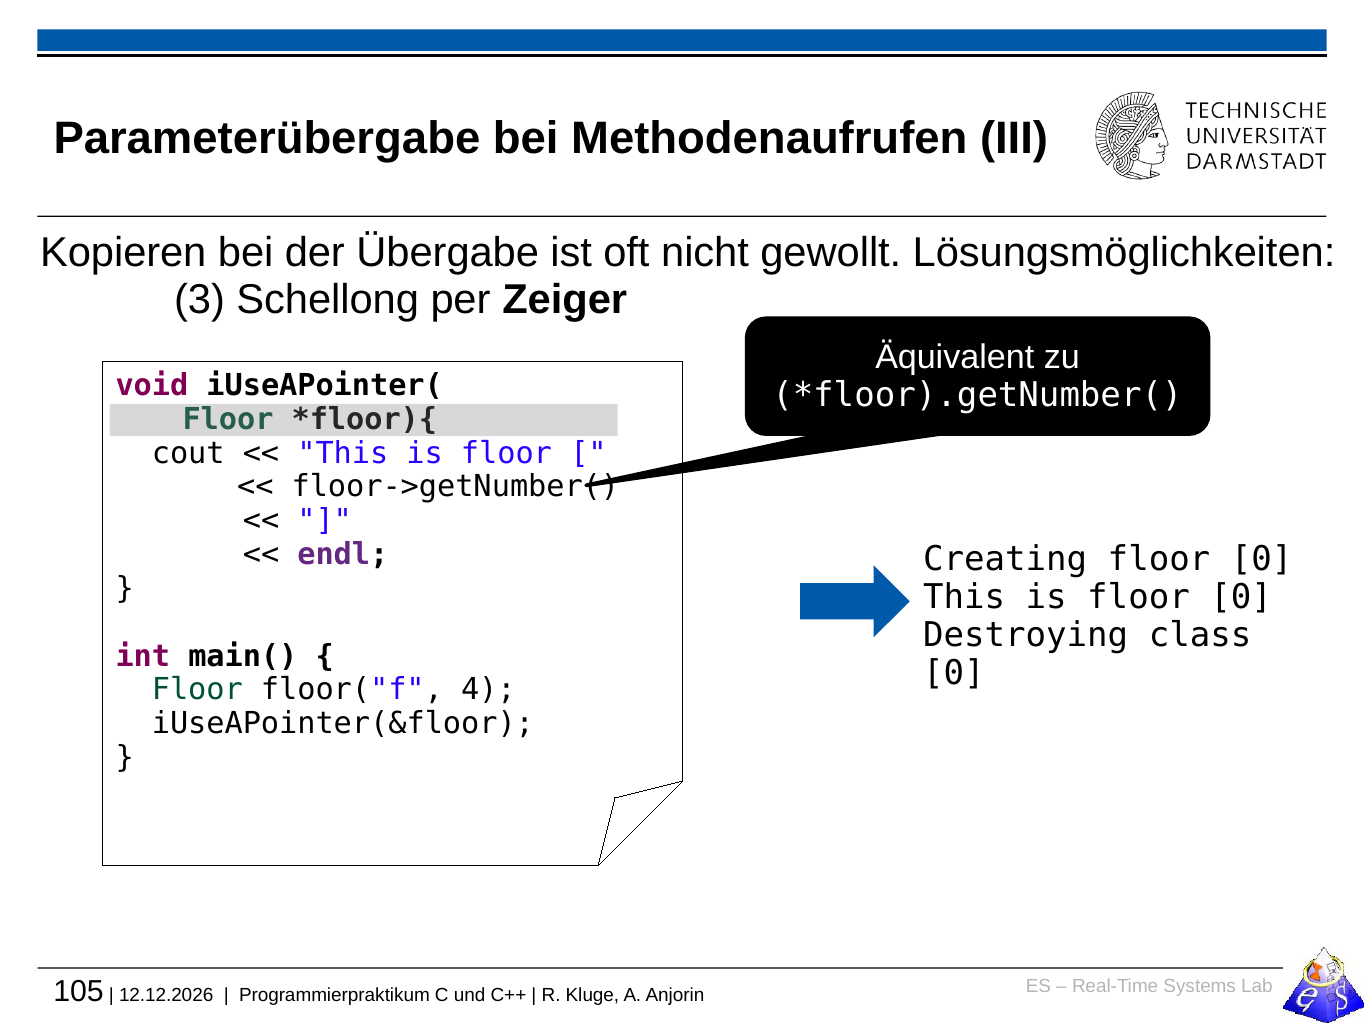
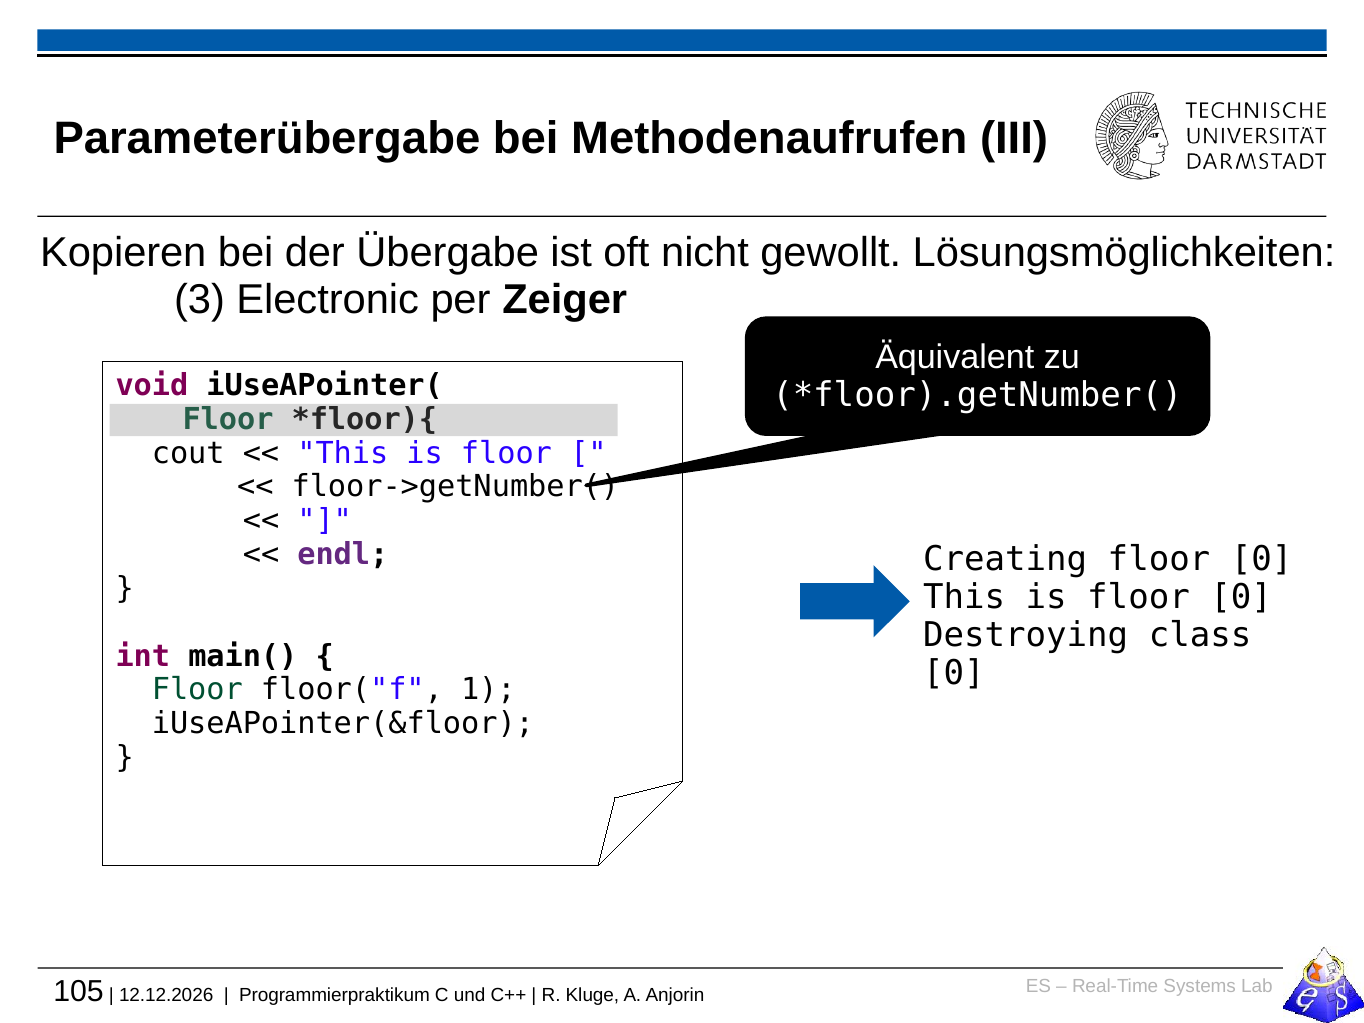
Schellong: Schellong -> Electronic
4: 4 -> 1
